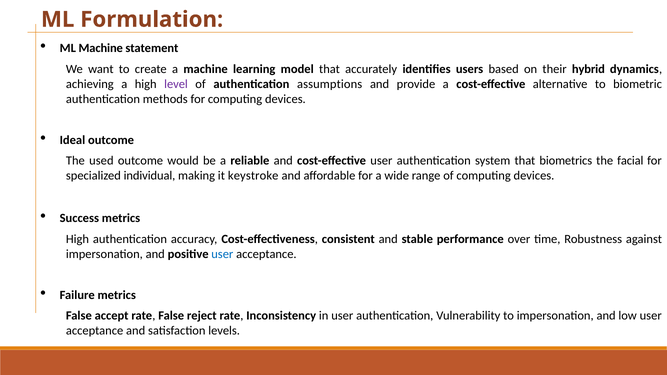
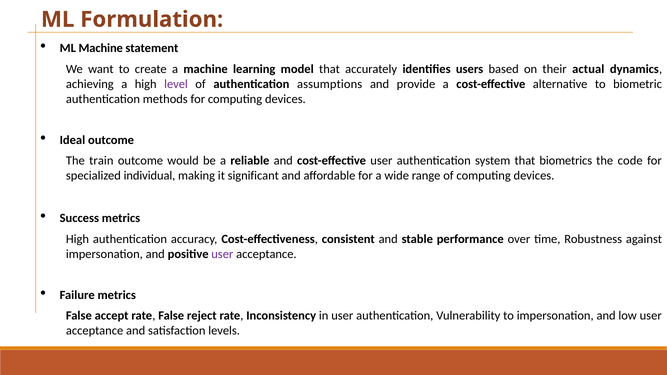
hybrid: hybrid -> actual
used: used -> train
facial: facial -> code
keystroke: keystroke -> significant
user at (222, 254) colour: blue -> purple
